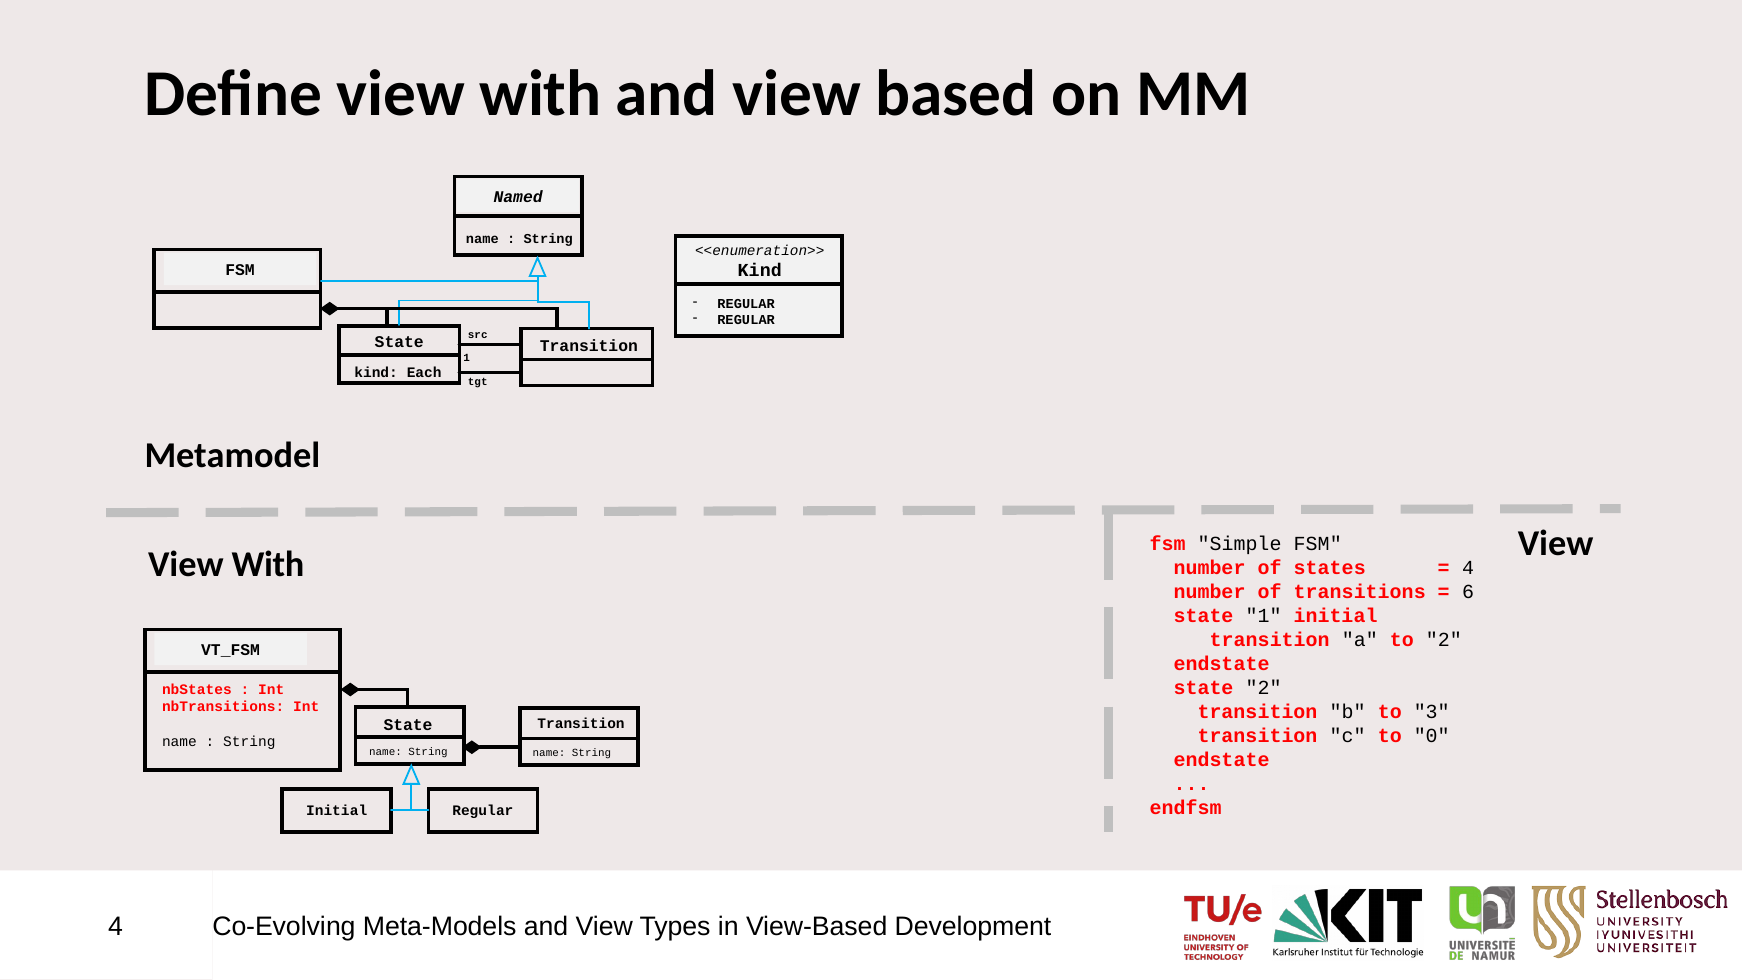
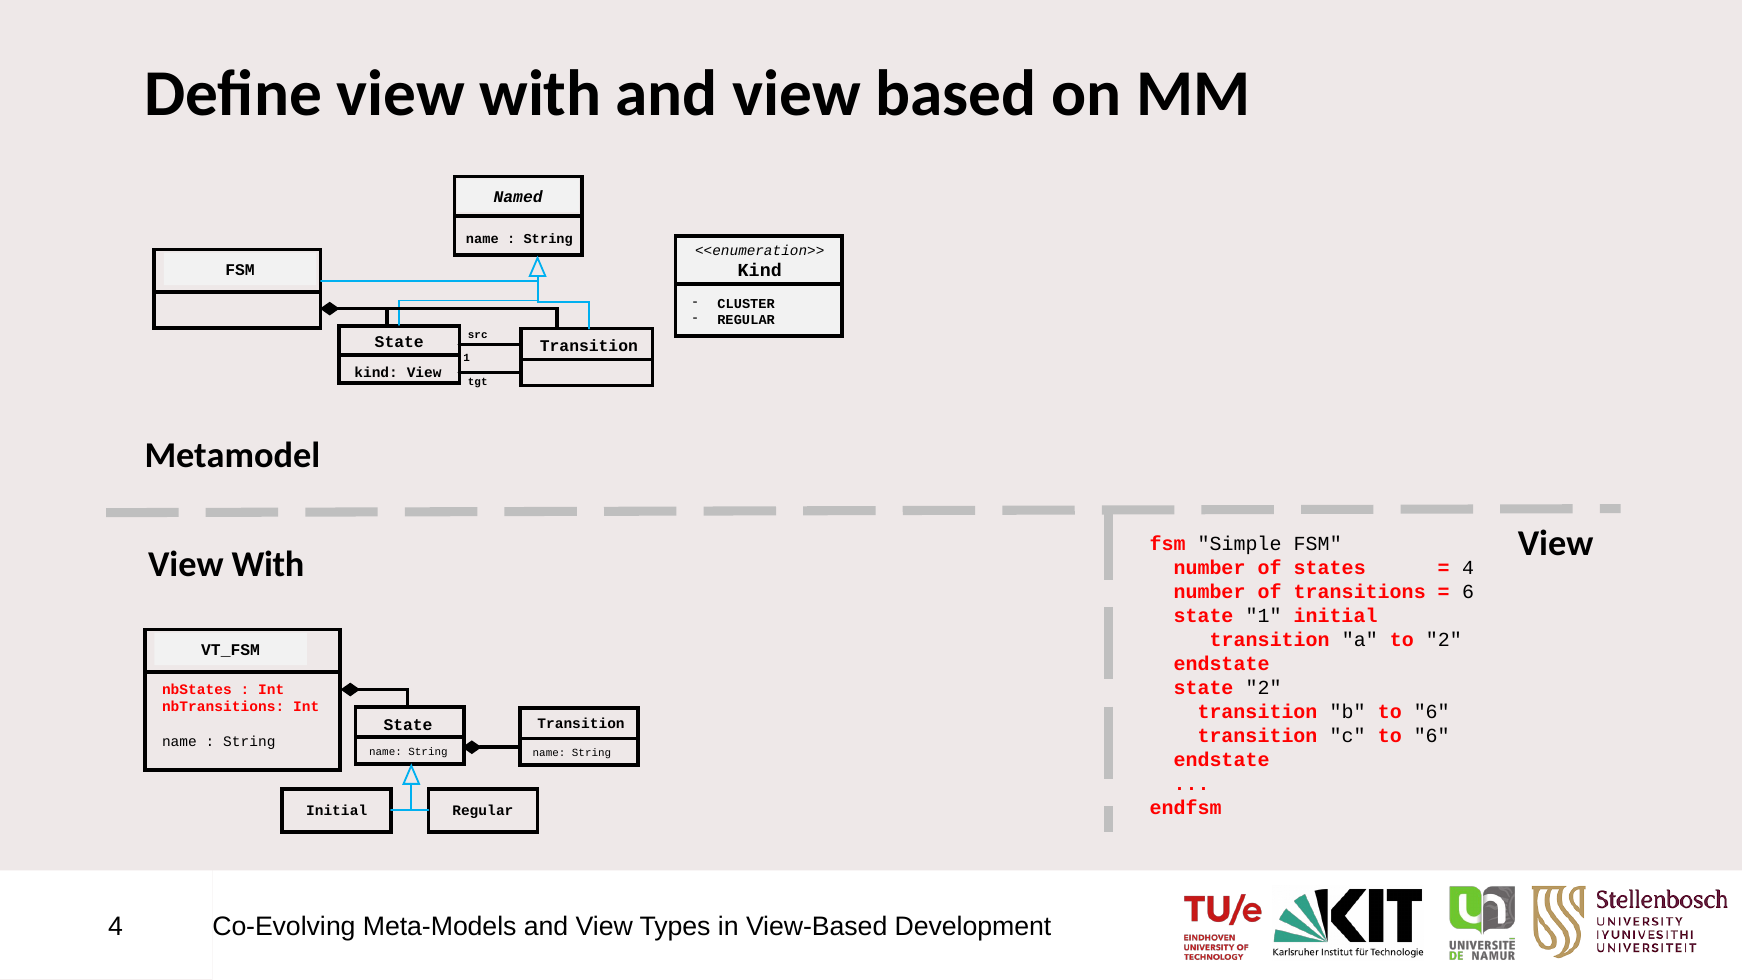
REGULAR at (746, 304): REGULAR -> CLUSTER
kind Each: Each -> View
b to 3: 3 -> 6
c to 0: 0 -> 6
